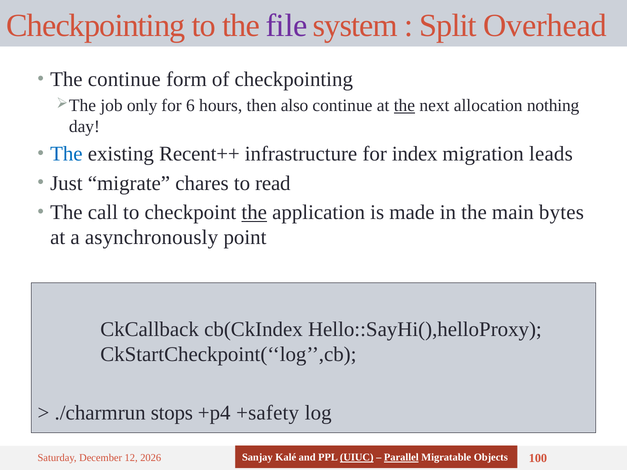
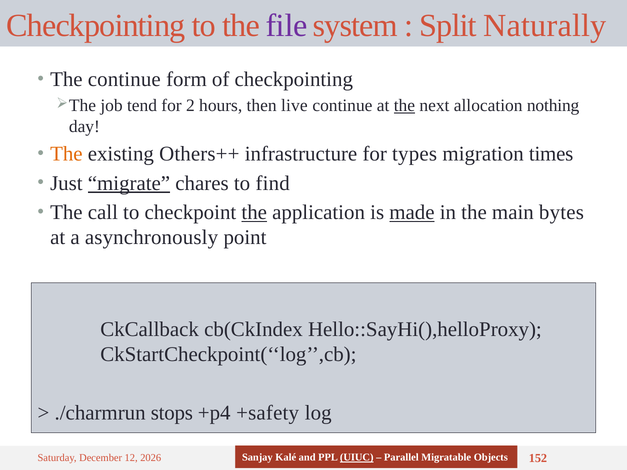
Overhead: Overhead -> Naturally
only: only -> tend
6: 6 -> 2
also: also -> live
The at (66, 154) colour: blue -> orange
Recent++: Recent++ -> Others++
index: index -> types
leads: leads -> times
migrate underline: none -> present
read: read -> find
made underline: none -> present
Parallel underline: present -> none
100: 100 -> 152
